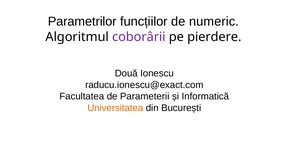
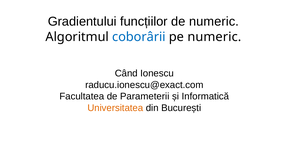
Parametrilor: Parametrilor -> Gradientului
coborârii colour: purple -> blue
pe pierdere: pierdere -> numeric
Două: Două -> Când
